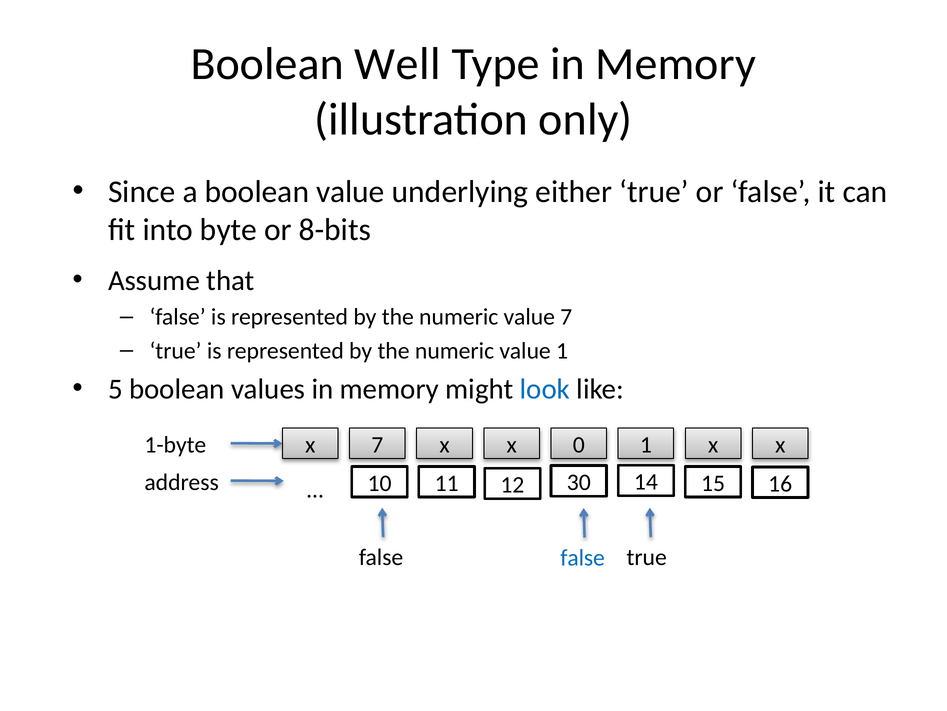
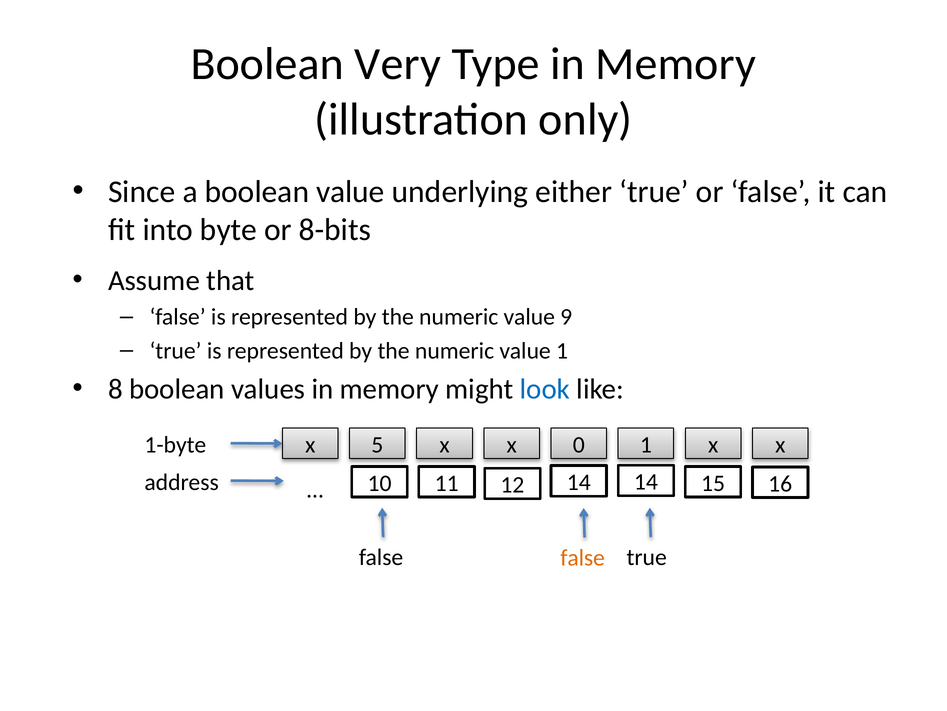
Well: Well -> Very
value 7: 7 -> 9
5: 5 -> 8
x 7: 7 -> 5
12 30: 30 -> 14
false at (583, 557) colour: blue -> orange
